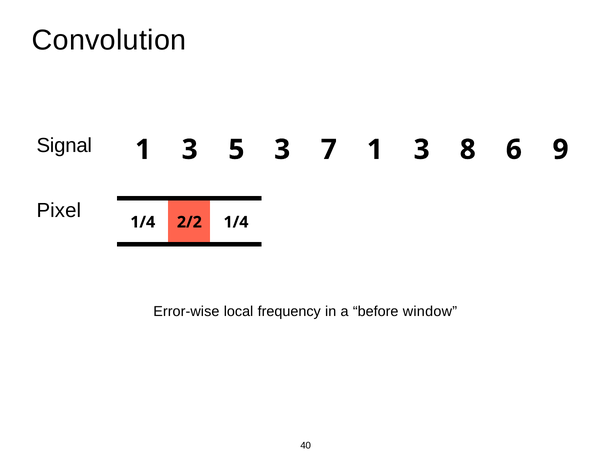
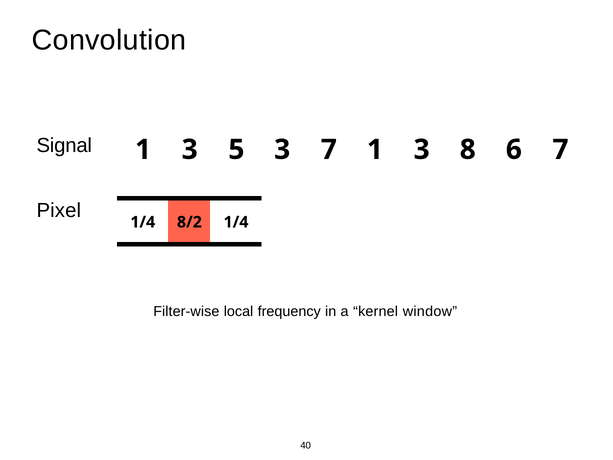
6 9: 9 -> 7
2/2: 2/2 -> 8/2
Error-wise: Error-wise -> Filter-wise
before: before -> kernel
